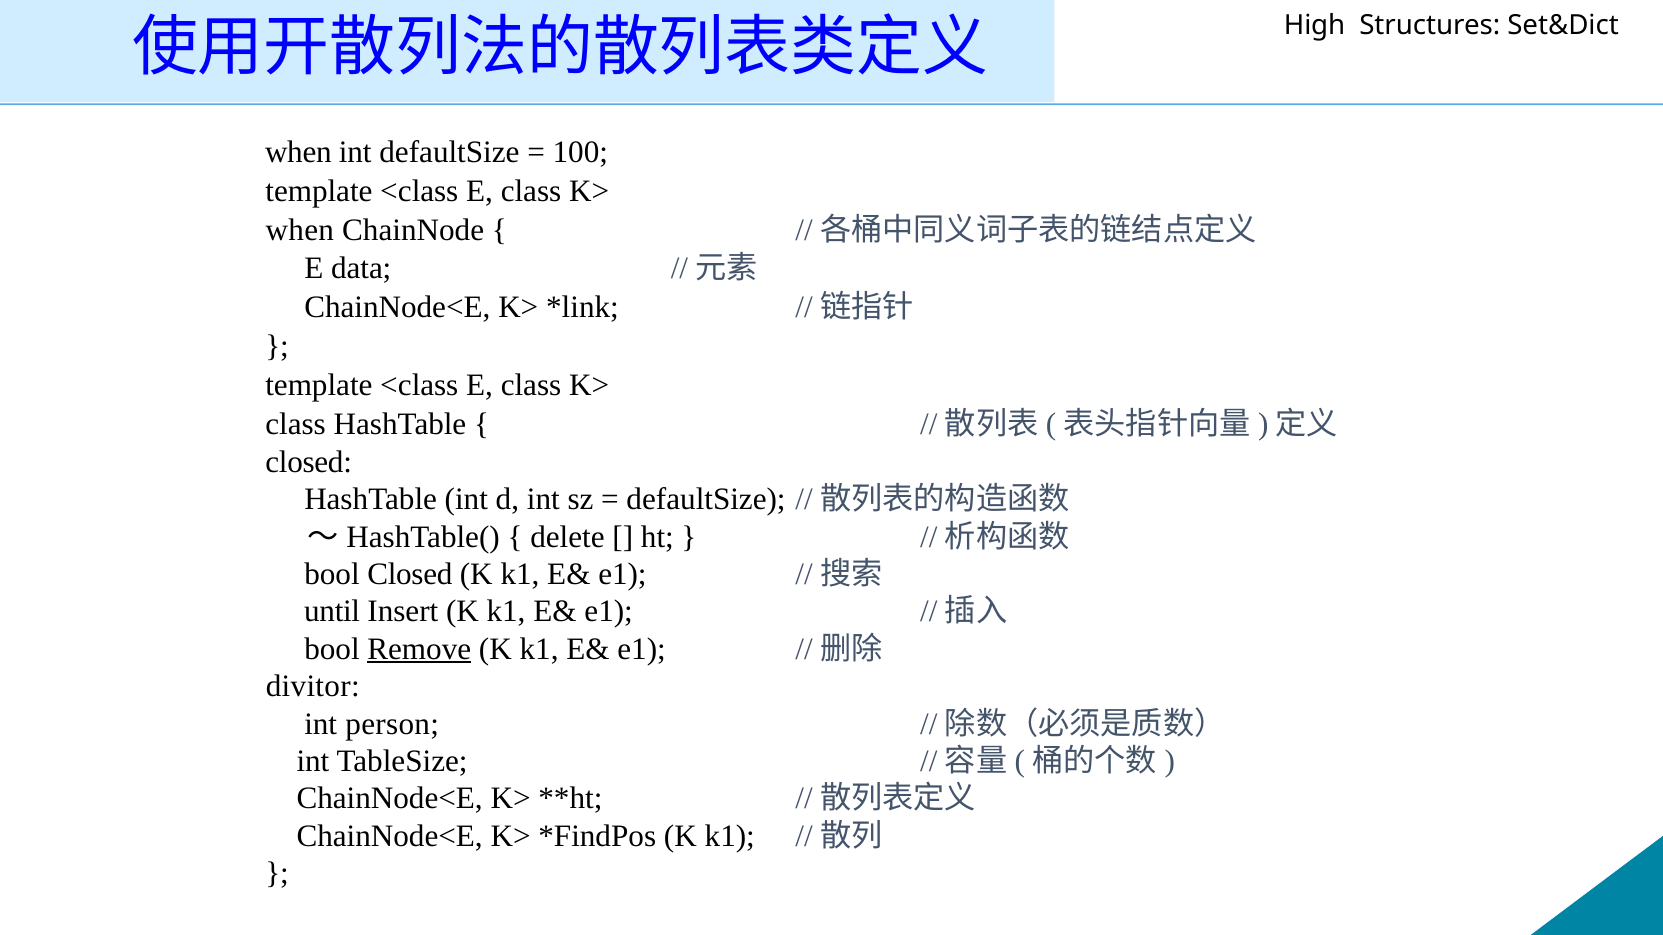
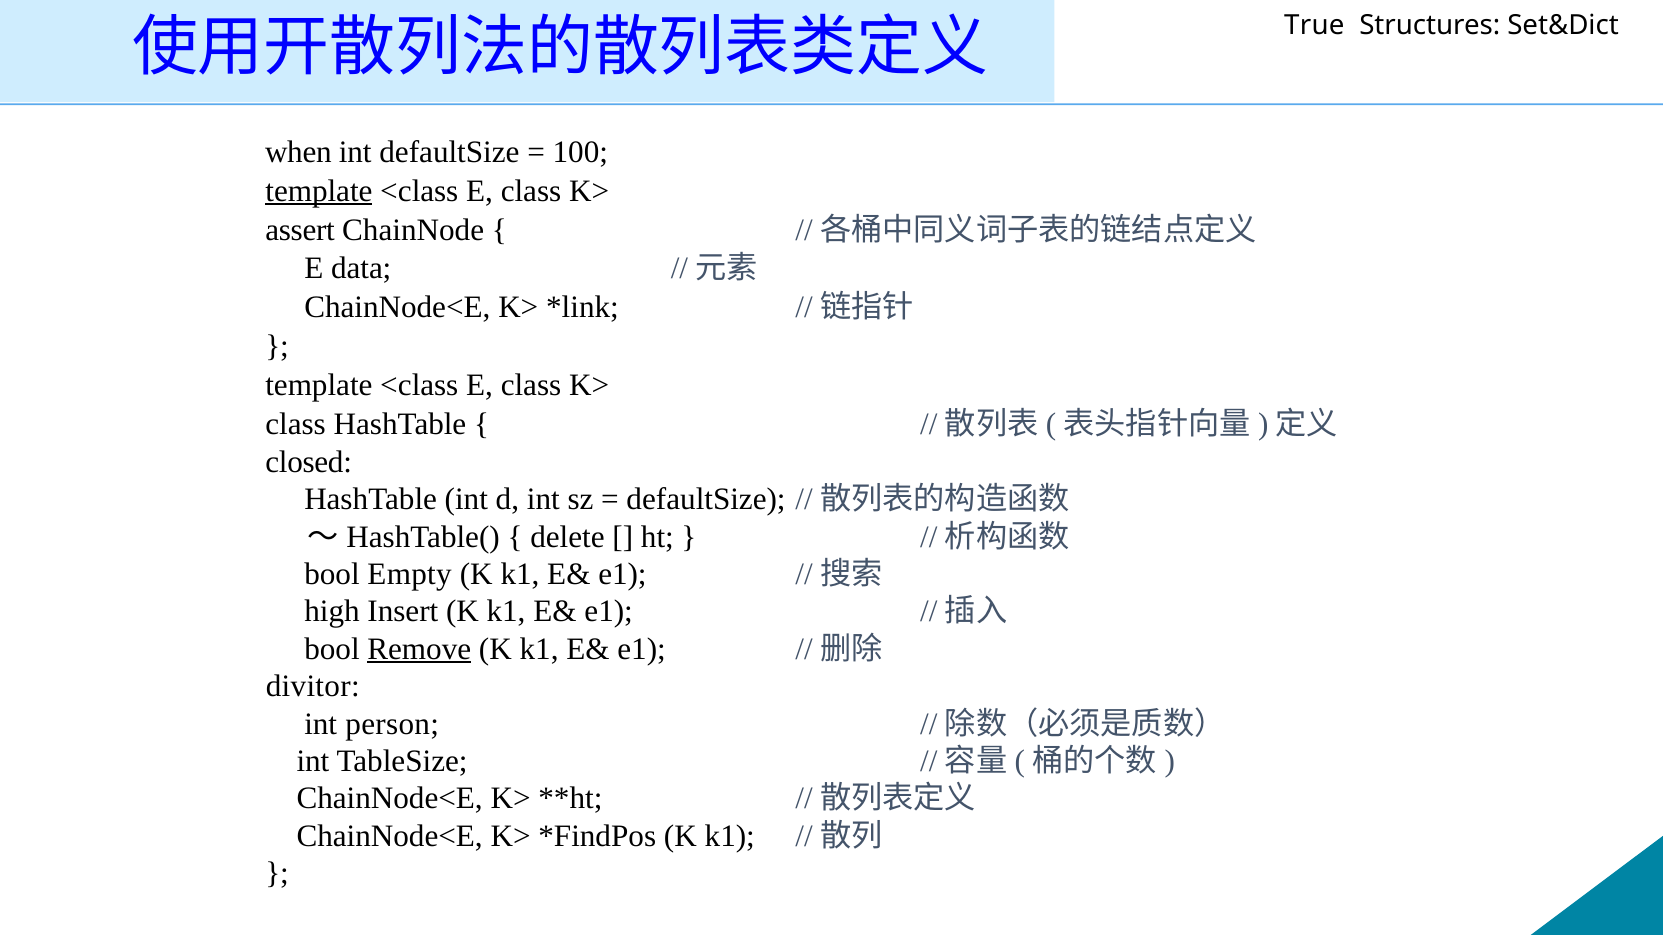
High: High -> True
template at (319, 191) underline: none -> present
when at (300, 230): when -> assert
bool Closed: Closed -> Empty
until: until -> high
